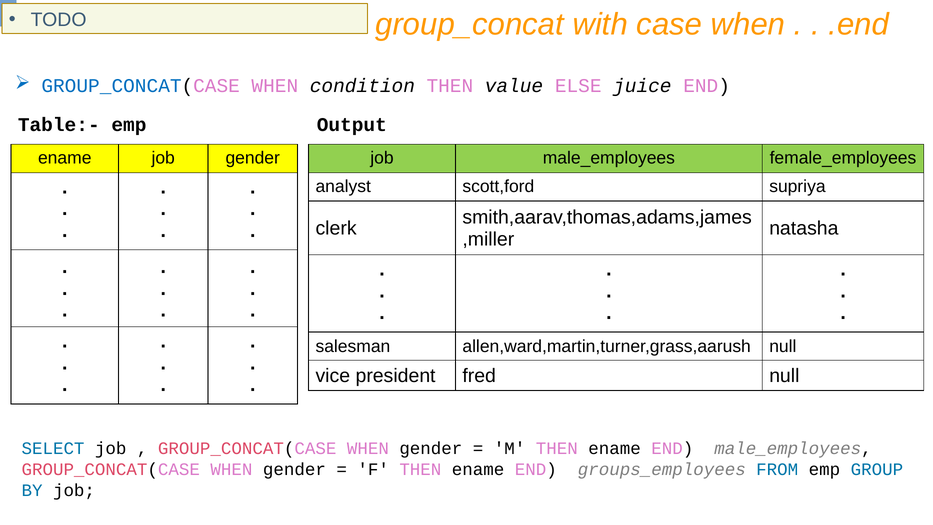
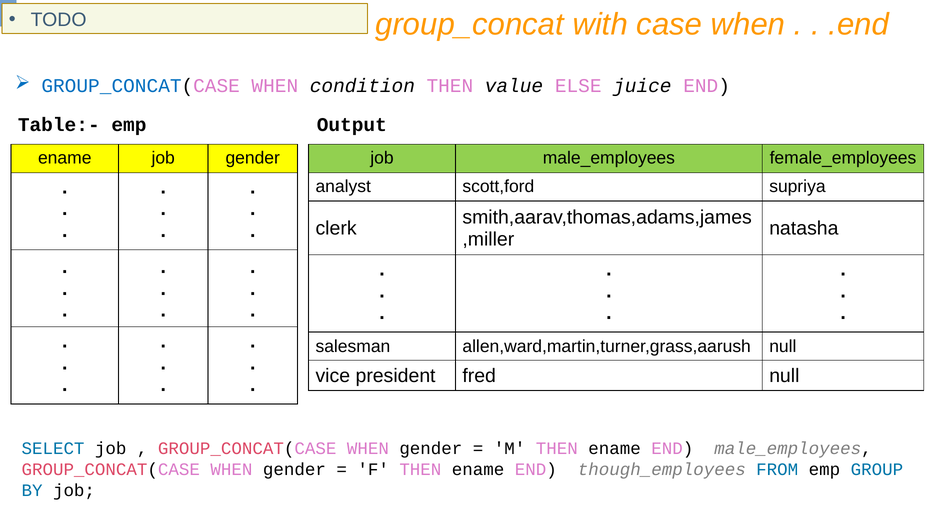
groups_employees: groups_employees -> though_employees
